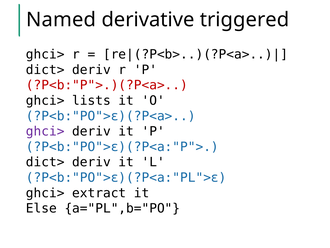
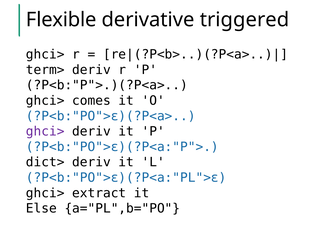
Named: Named -> Flexible
dict> at (45, 70): dict> -> term>
?P<b:"P">.)(?P<a> colour: red -> black
lists: lists -> comes
